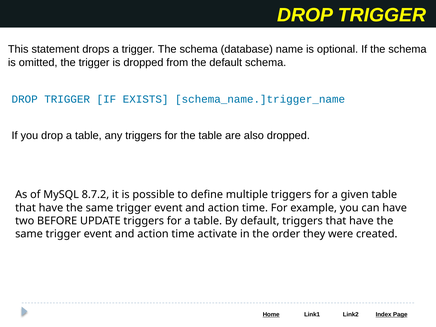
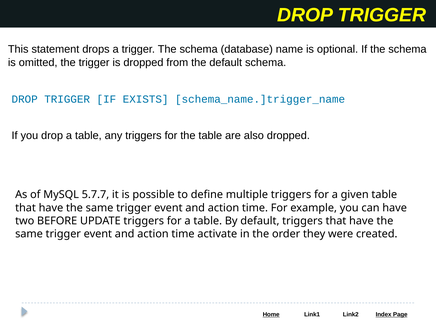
8.7.2: 8.7.2 -> 5.7.7
